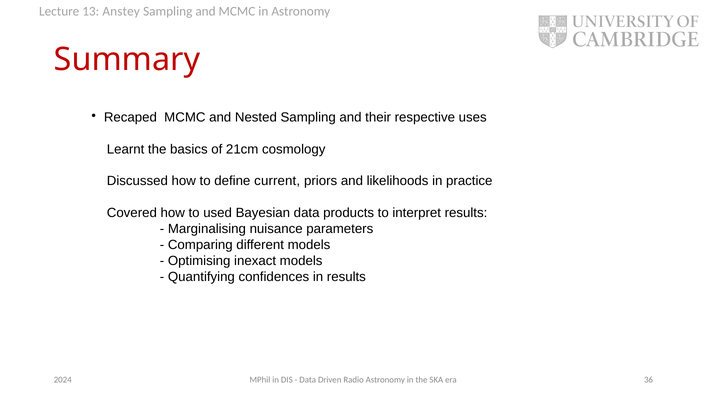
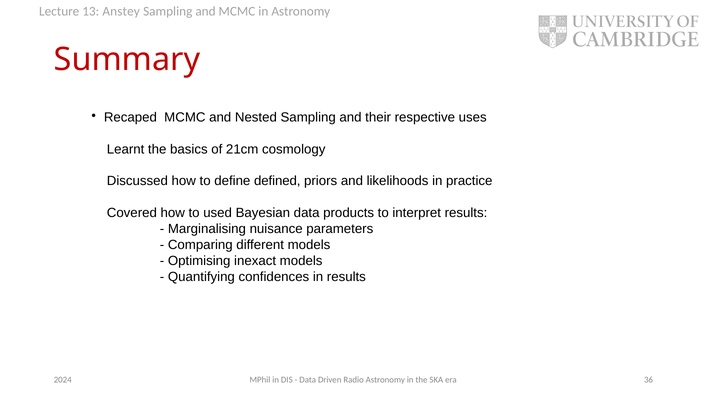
current: current -> defined
